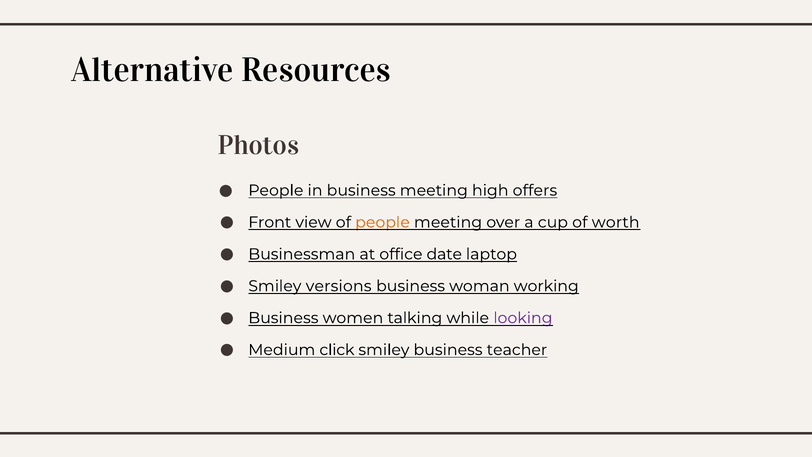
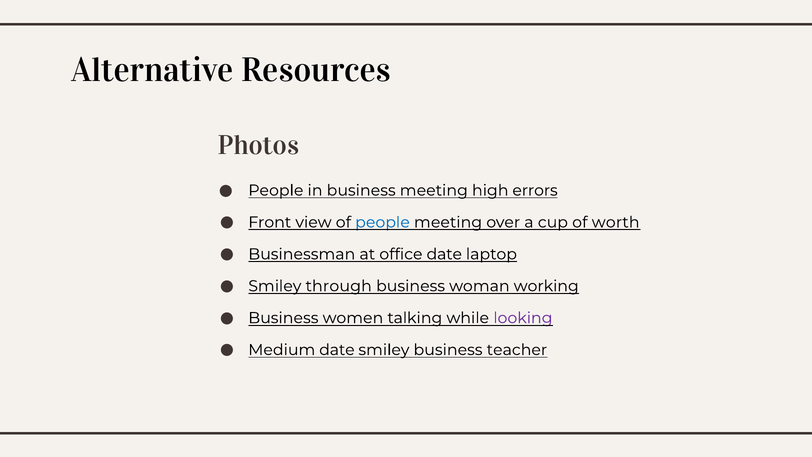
offers: offers -> errors
people at (382, 222) colour: orange -> blue
versions: versions -> through
Medium click: click -> date
